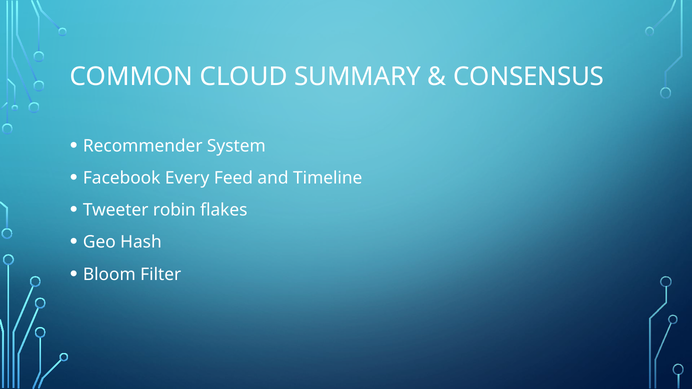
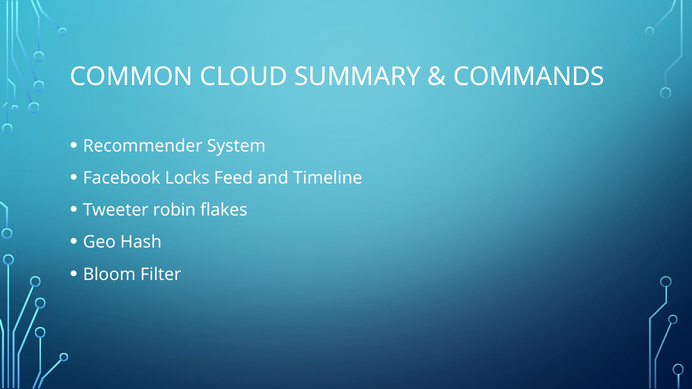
CONSENSUS: CONSENSUS -> COMMANDS
Every: Every -> Locks
